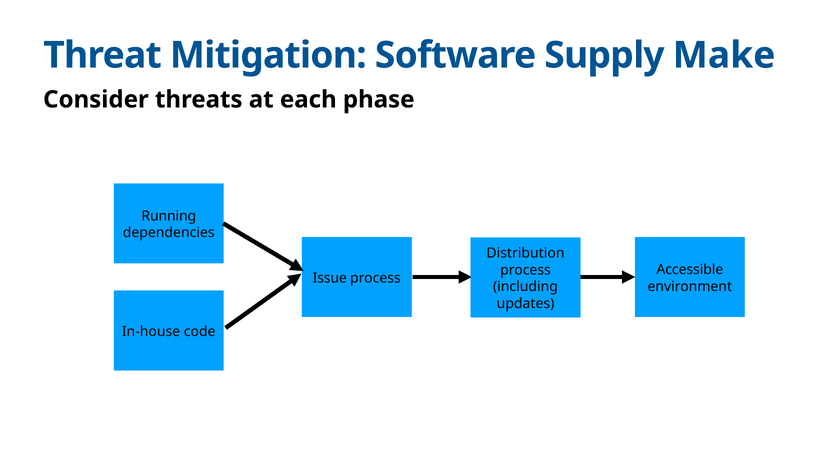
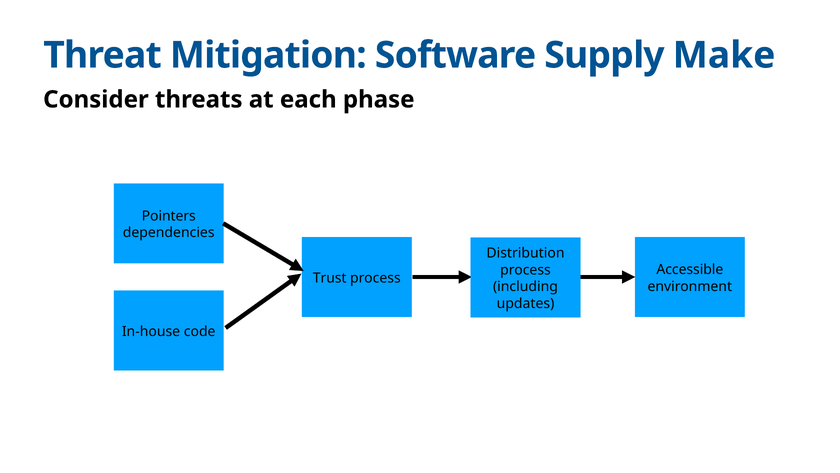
Running: Running -> Pointers
Issue: Issue -> Trust
